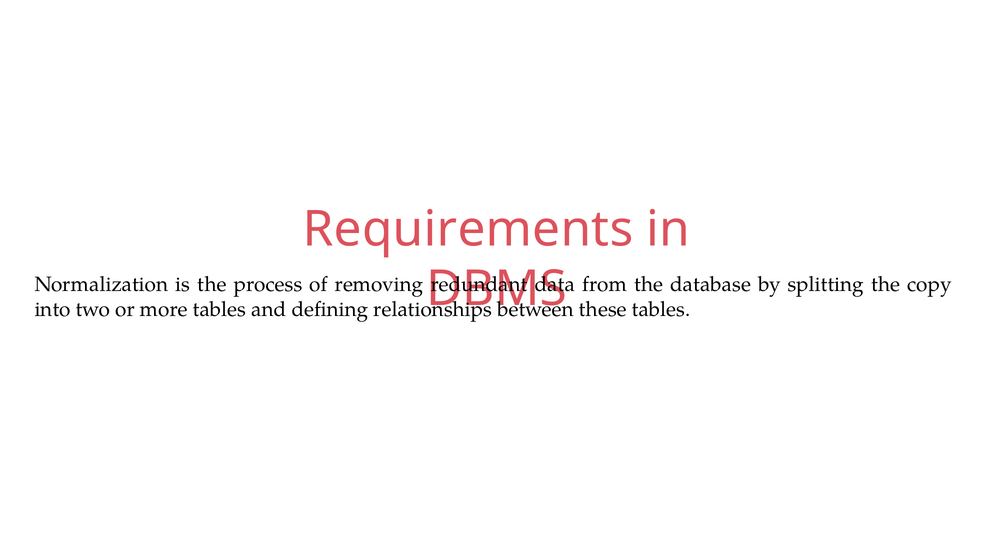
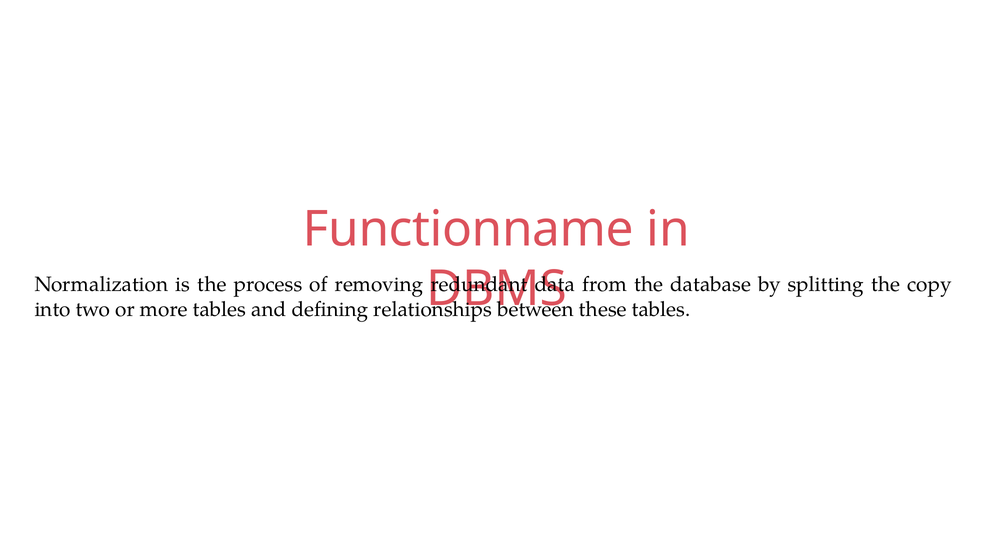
Requirements: Requirements -> Functionname
